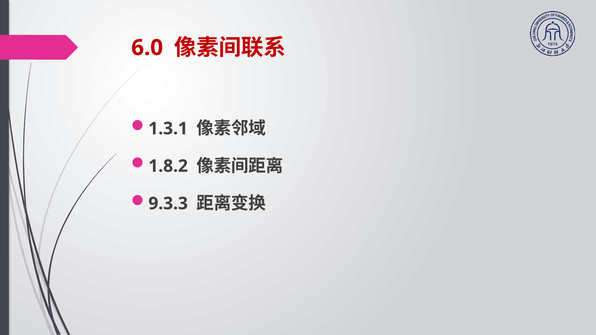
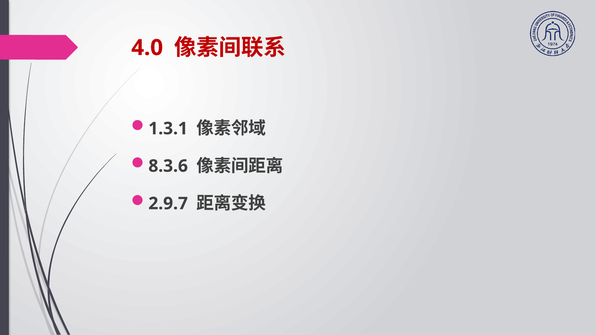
6.0: 6.0 -> 4.0
1.8.2: 1.8.2 -> 8.3.6
9.3.3: 9.3.3 -> 2.9.7
